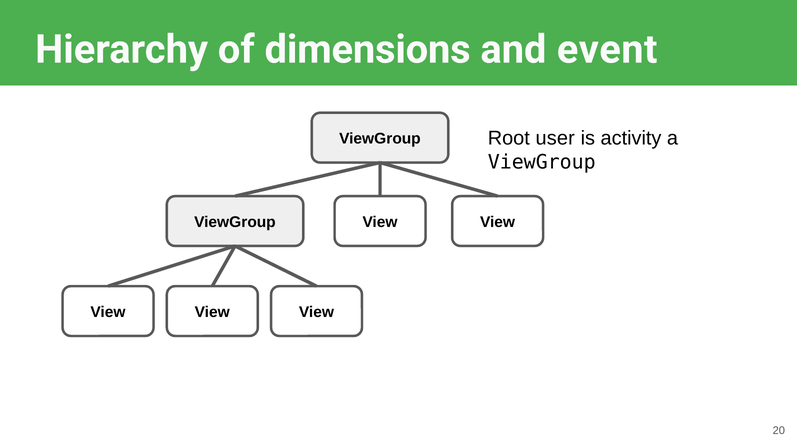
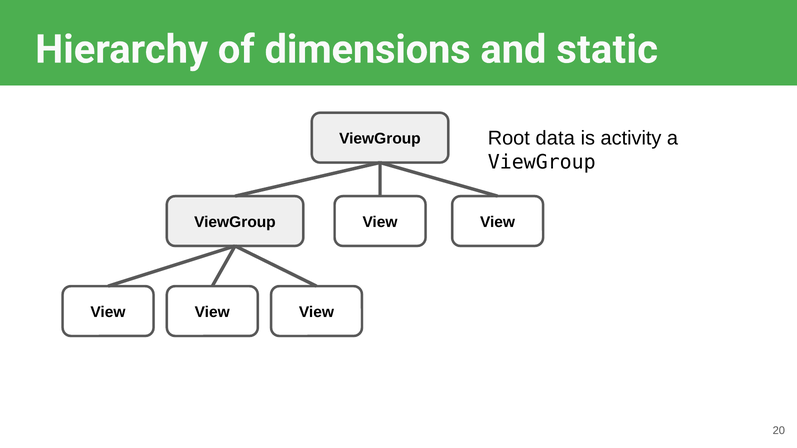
event: event -> static
user: user -> data
